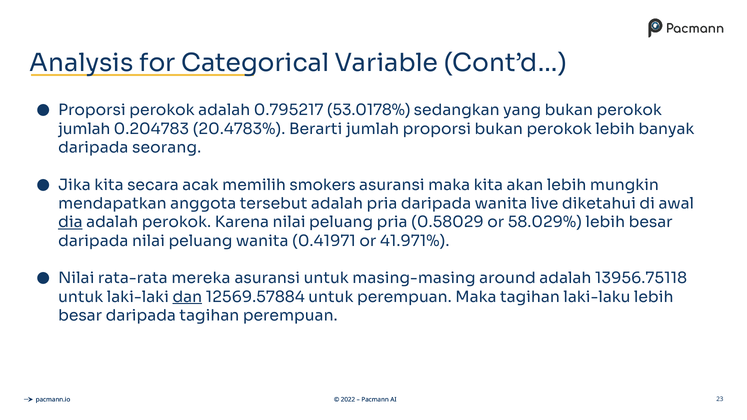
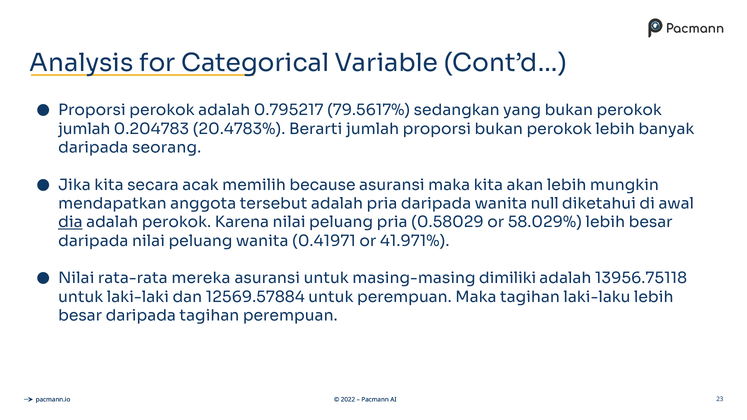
53.0178%: 53.0178% -> 79.5617%
smokers: smokers -> because
live: live -> null
around: around -> dimiliki
dan underline: present -> none
